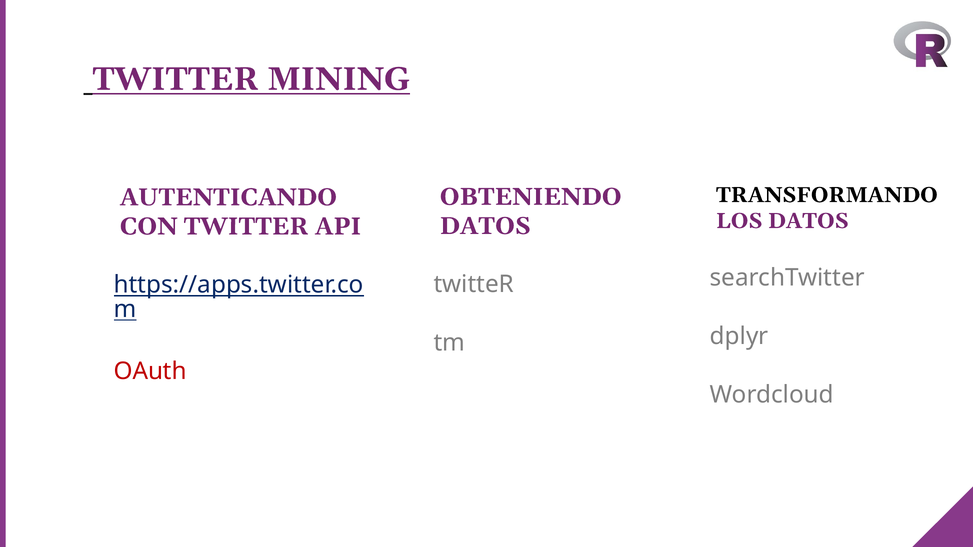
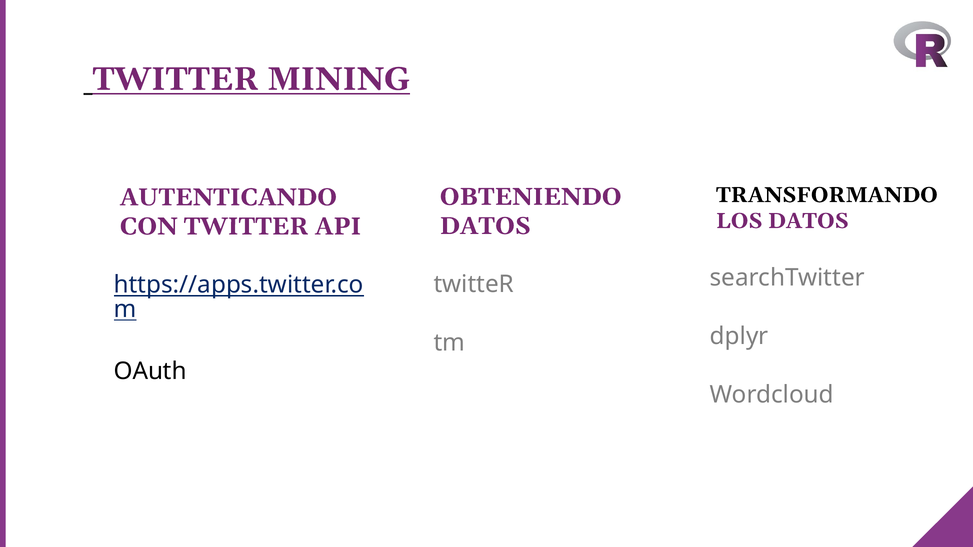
OAuth colour: red -> black
